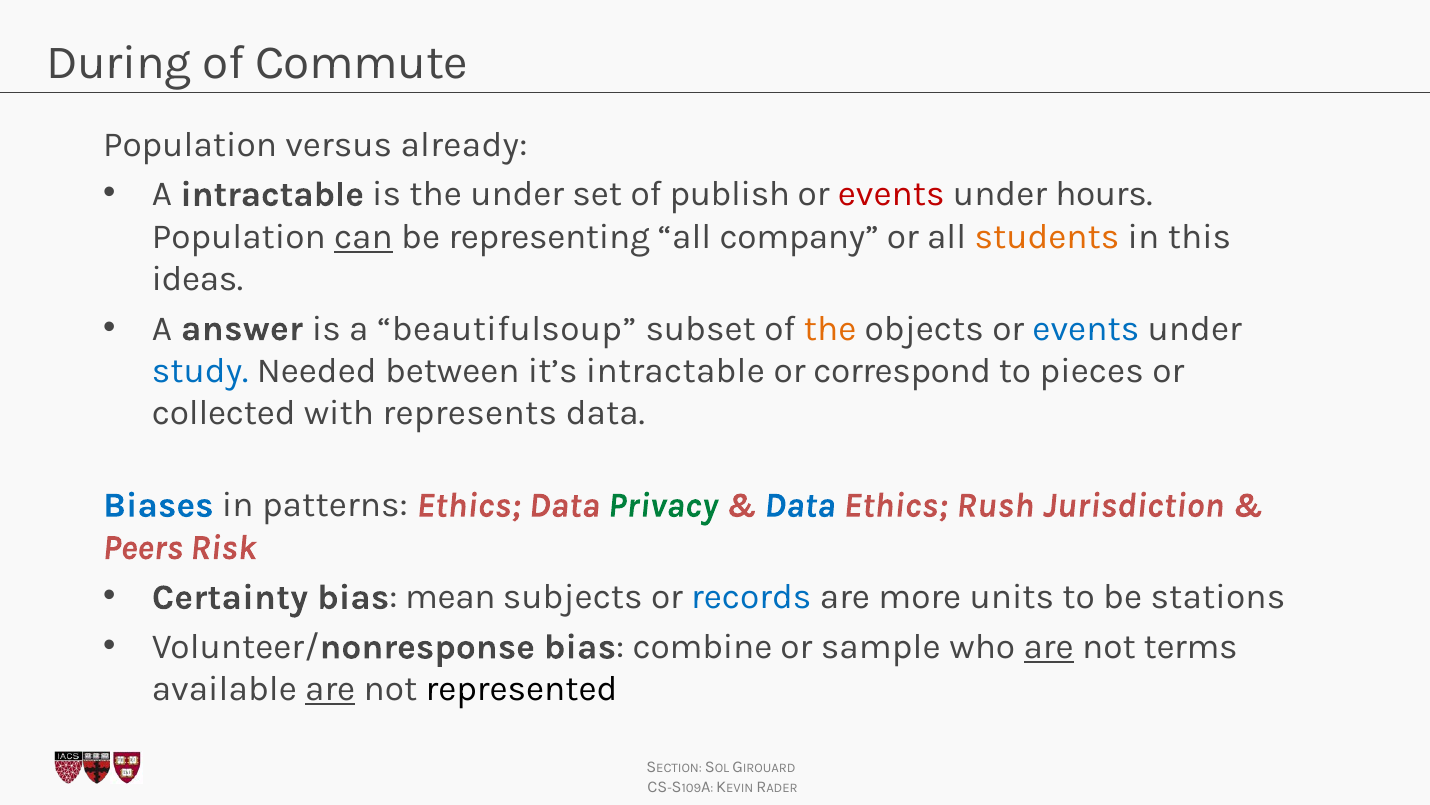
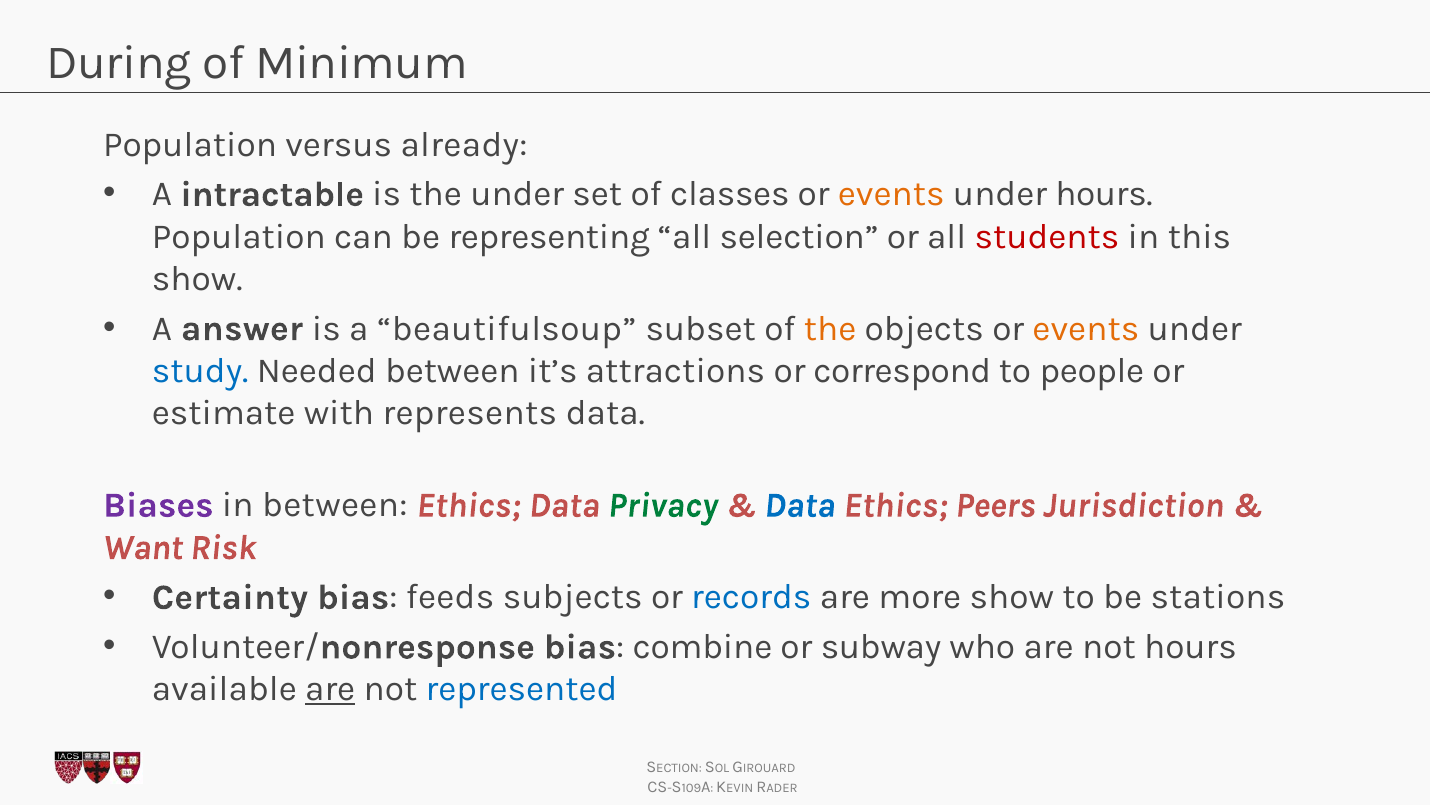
Commute: Commute -> Minimum
publish: publish -> classes
events at (891, 194) colour: red -> orange
can underline: present -> none
company: company -> selection
students colour: orange -> red
ideas at (197, 279): ideas -> show
events at (1086, 328) colour: blue -> orange
it’s intractable: intractable -> attractions
pieces: pieces -> people
collected: collected -> estimate
Biases colour: blue -> purple
in patterns: patterns -> between
Rush: Rush -> Peers
Peers: Peers -> Want
mean: mean -> feeds
more units: units -> show
sample: sample -> subway
are at (1049, 646) underline: present -> none
not terms: terms -> hours
represented colour: black -> blue
